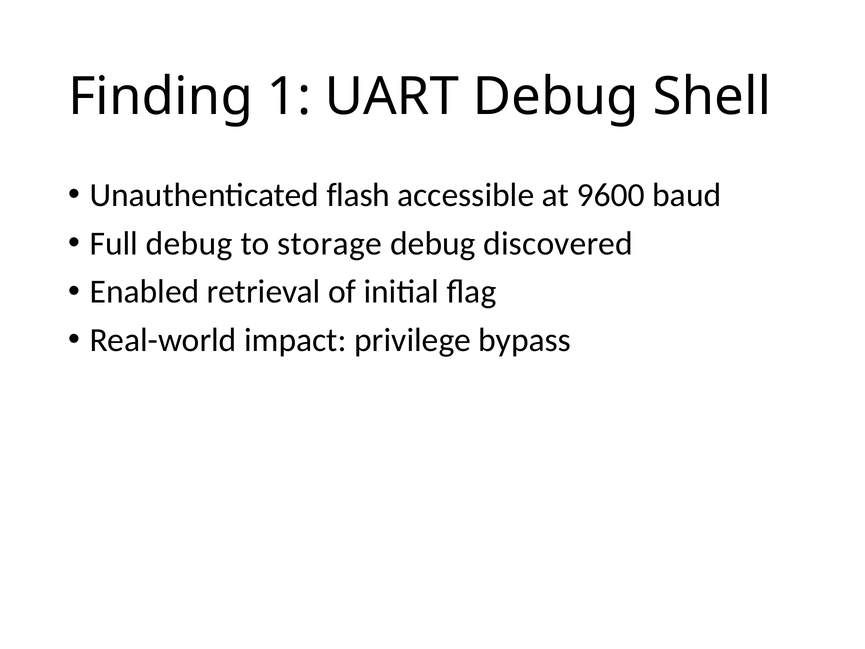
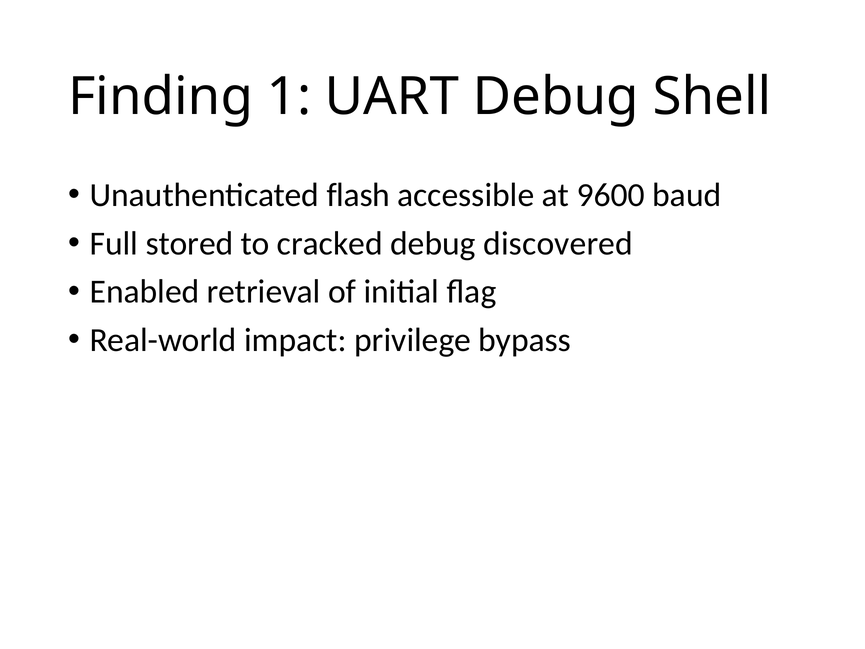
Full debug: debug -> stored
storage: storage -> cracked
